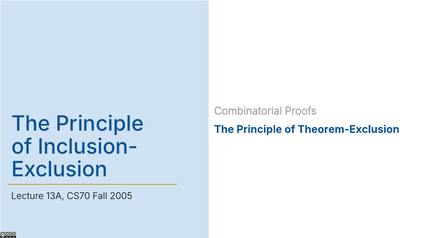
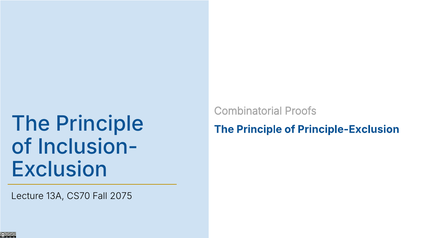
Theorem-Exclusion: Theorem-Exclusion -> Principle-Exclusion
2005: 2005 -> 2075
